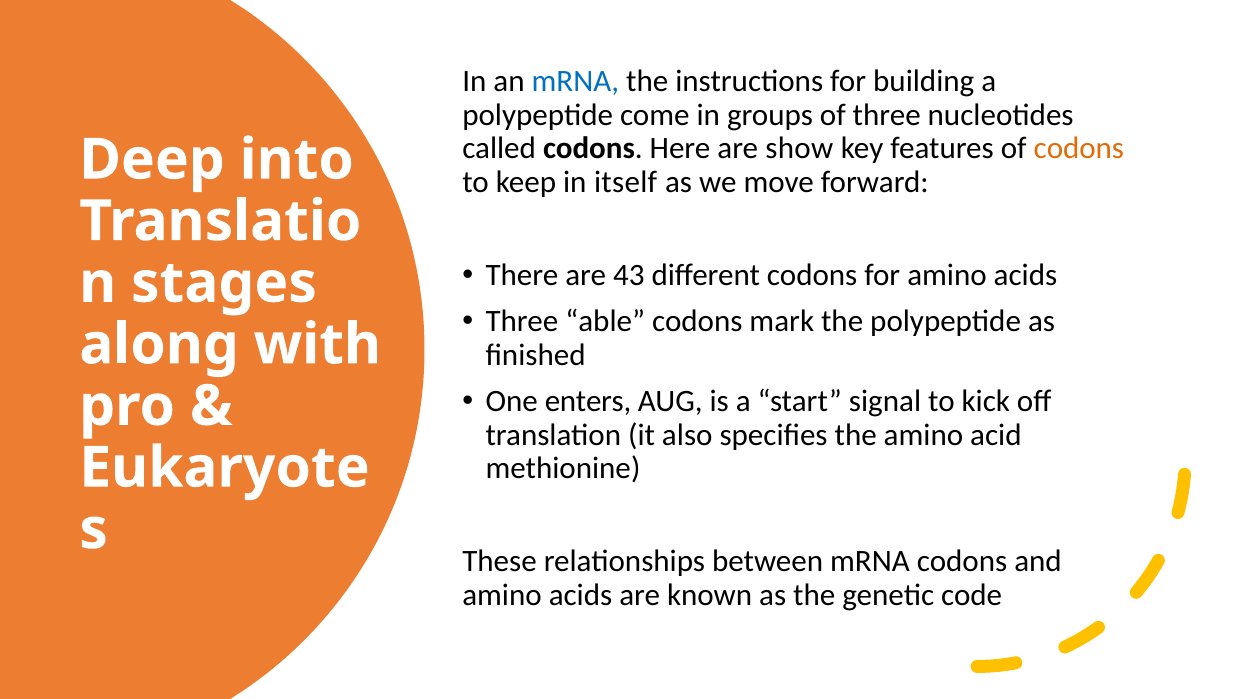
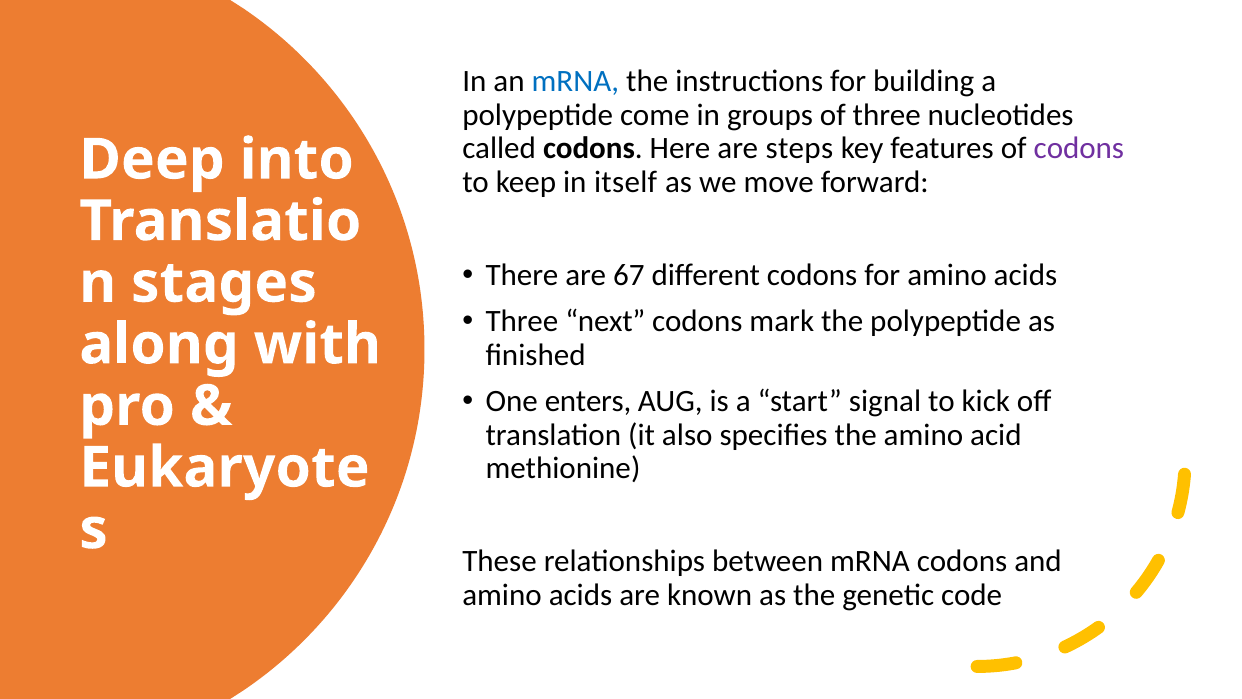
show: show -> steps
codons at (1079, 149) colour: orange -> purple
43: 43 -> 67
able: able -> next
